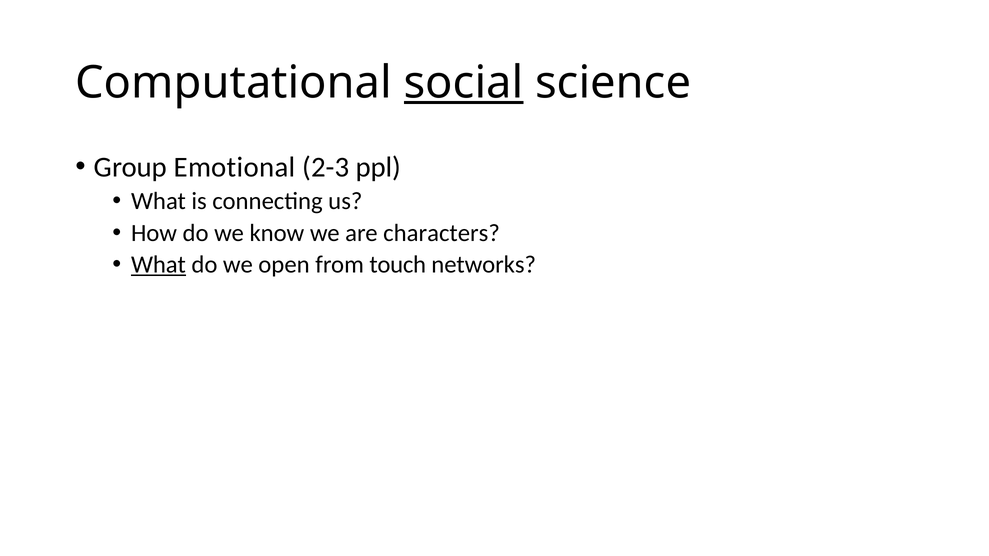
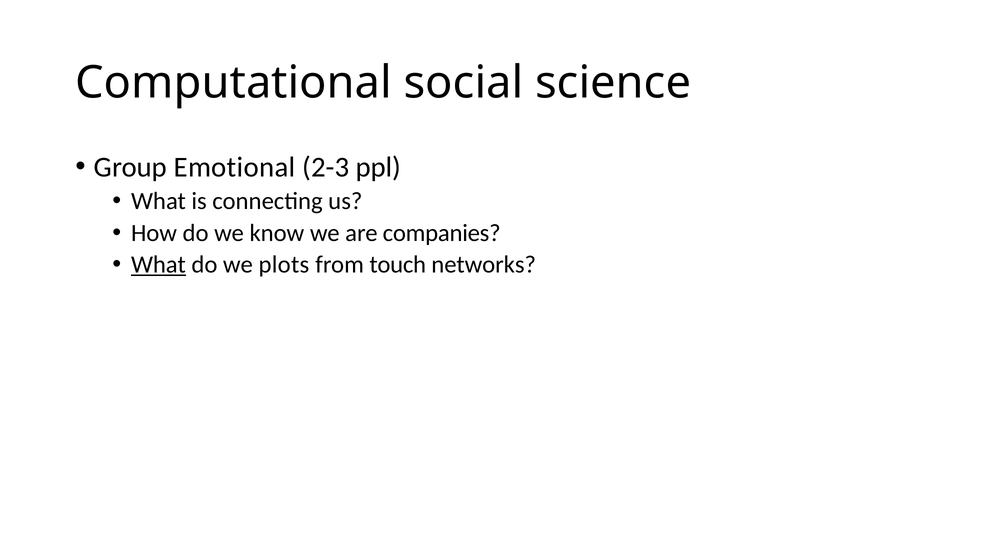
social underline: present -> none
characters: characters -> companies
open: open -> plots
